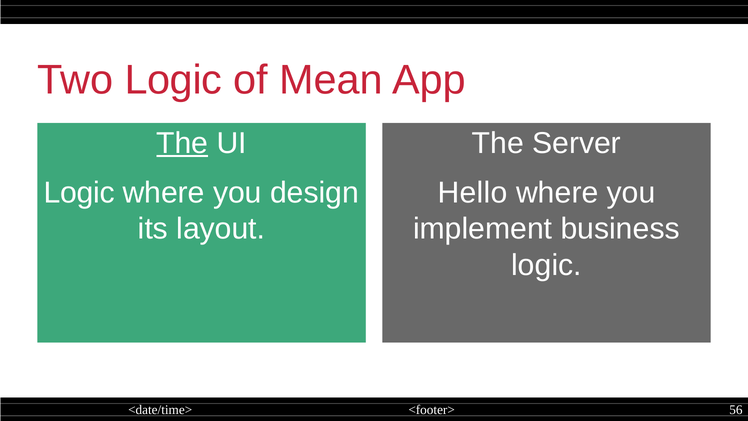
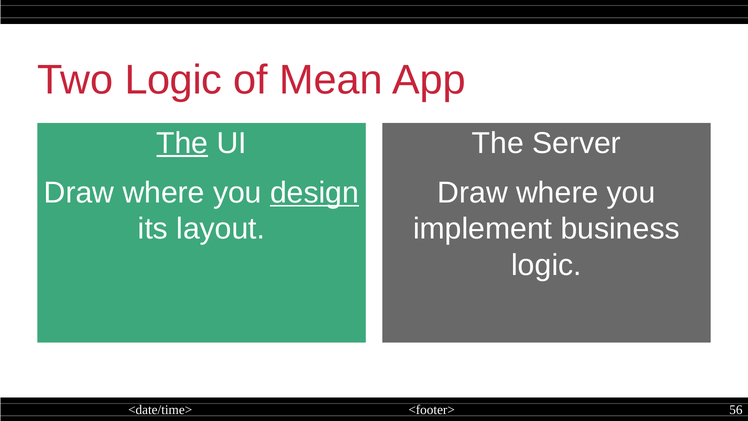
Logic at (79, 193): Logic -> Draw
design underline: none -> present
Hello at (472, 193): Hello -> Draw
